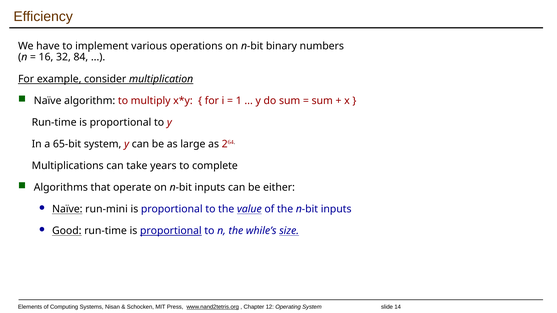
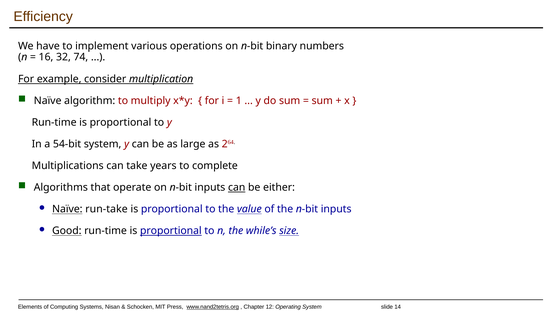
84: 84 -> 74
65-bit: 65-bit -> 54-bit
can at (237, 188) underline: none -> present
run-mini: run-mini -> run-take
